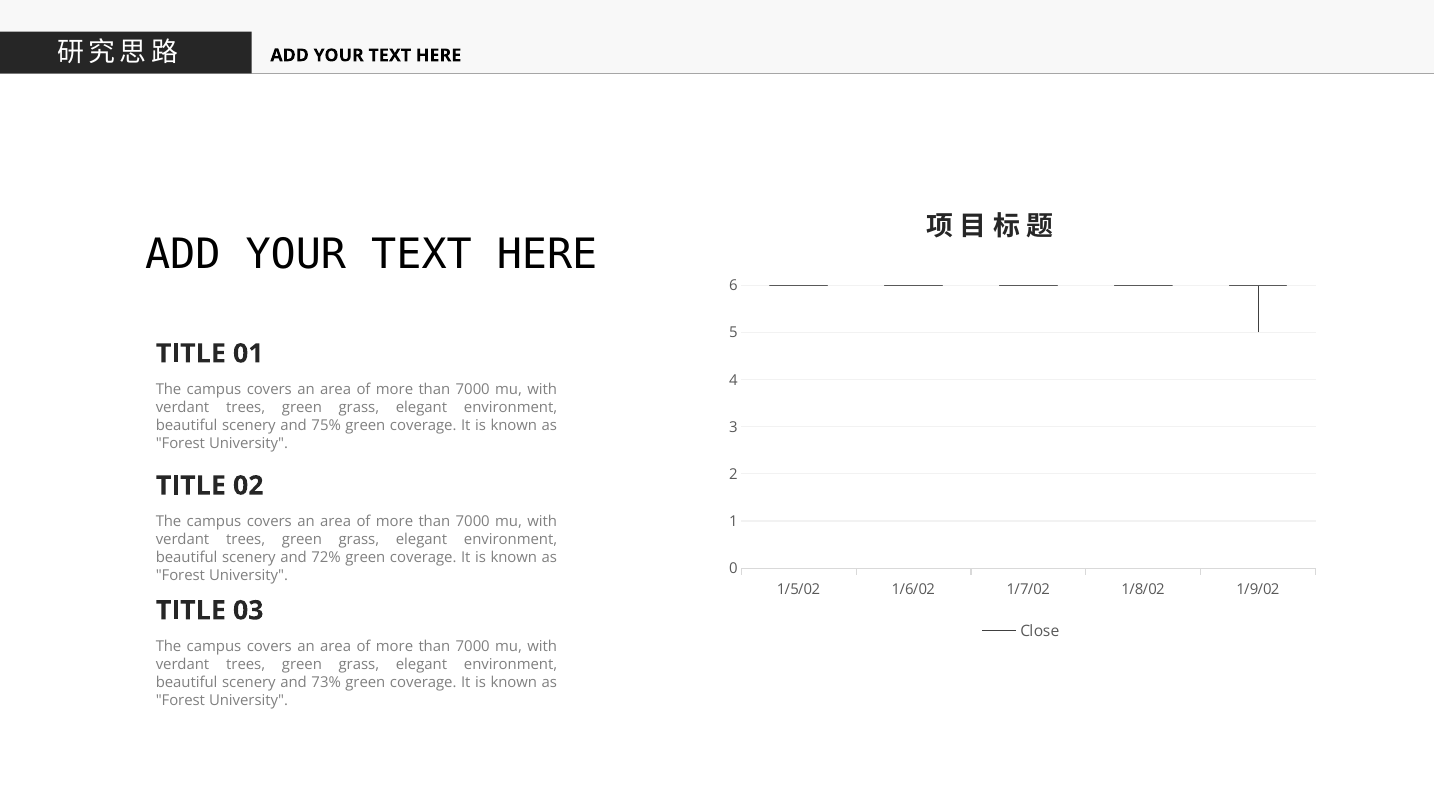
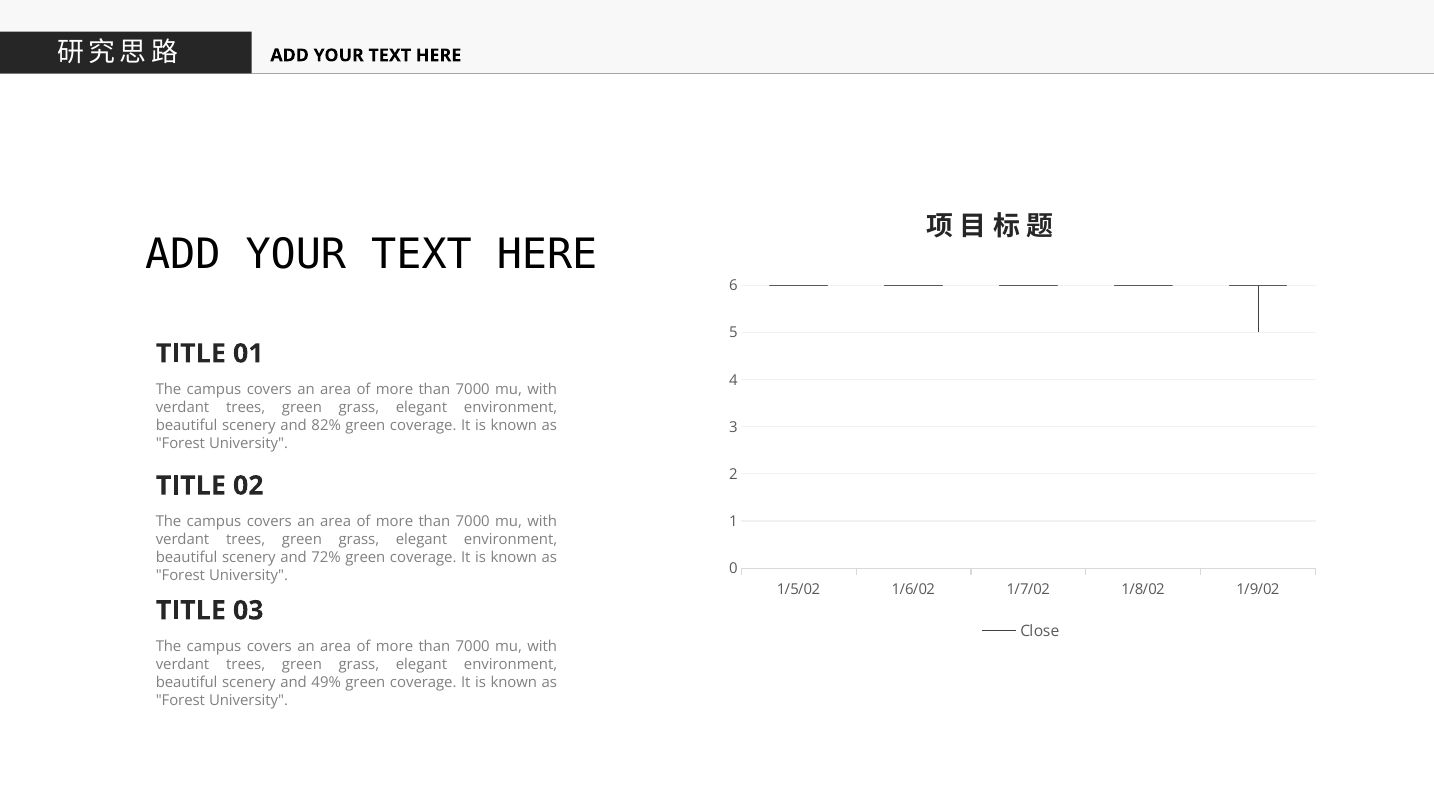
75%: 75% -> 82%
73%: 73% -> 49%
